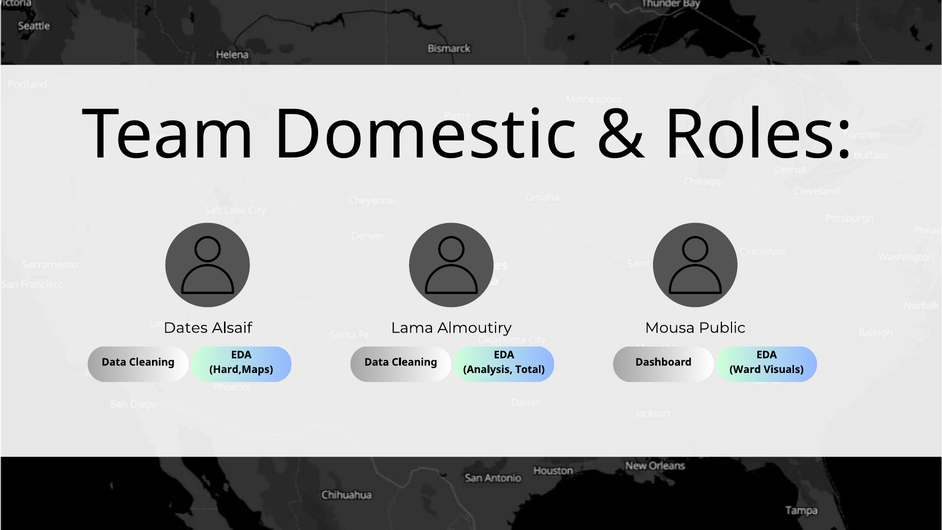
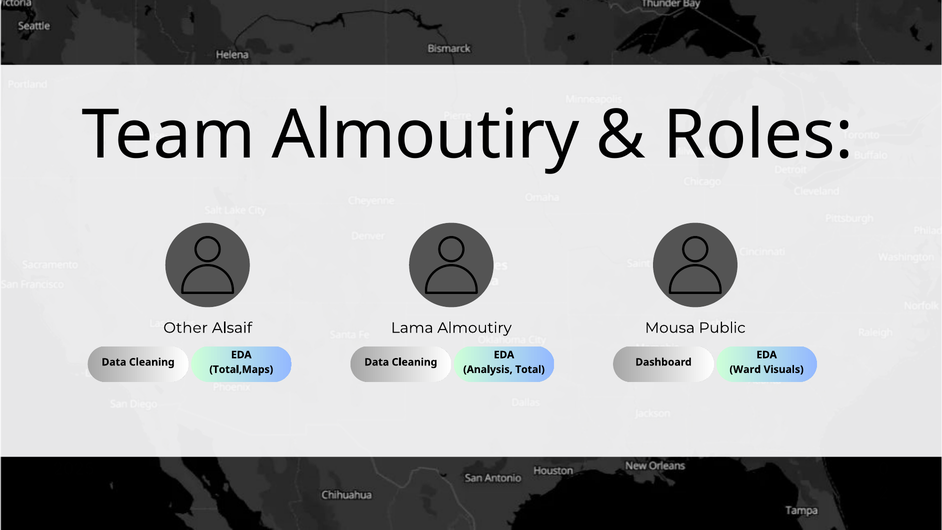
Team Domestic: Domestic -> Almoutiry
Dates: Dates -> Other
Hard,Maps: Hard,Maps -> Total,Maps
